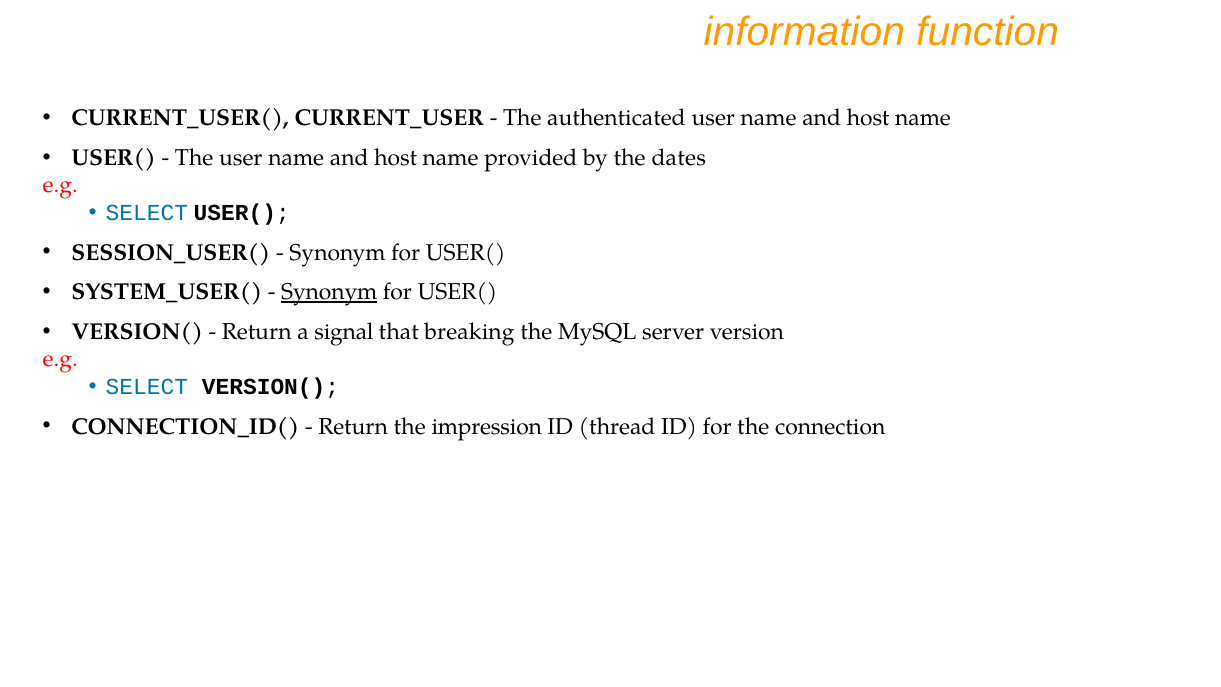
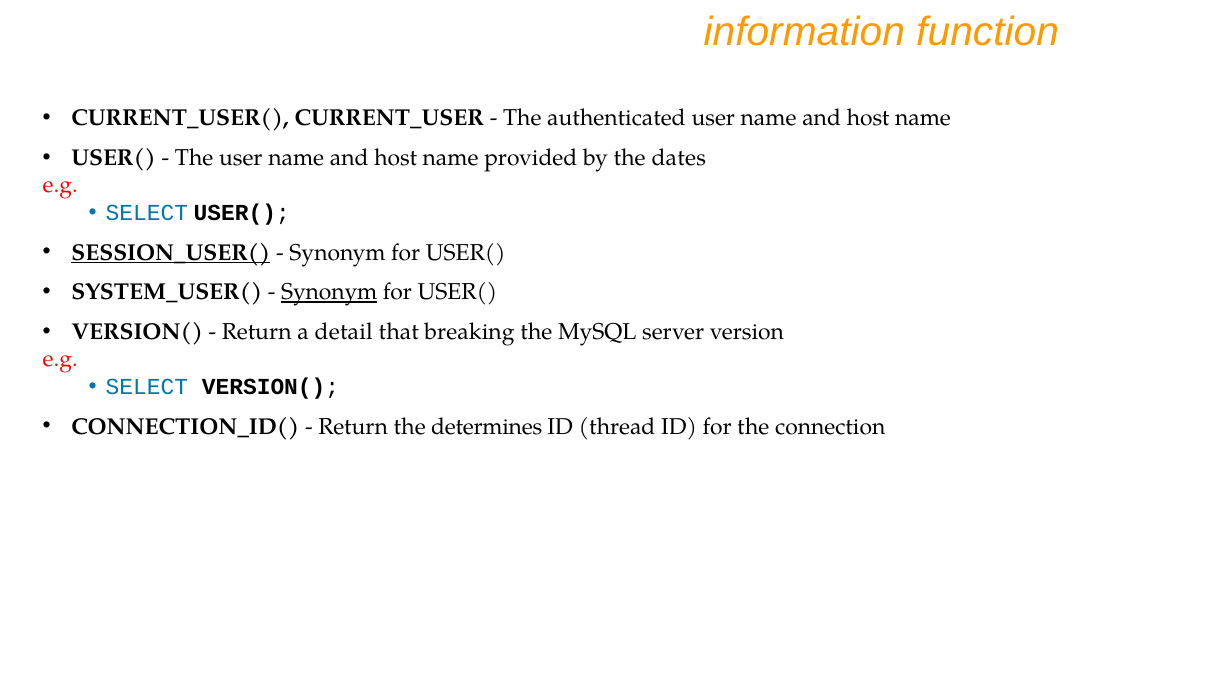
SESSION_USER( underline: none -> present
signal: signal -> detail
impression: impression -> determines
